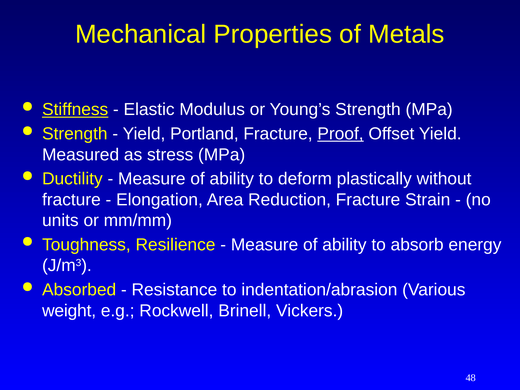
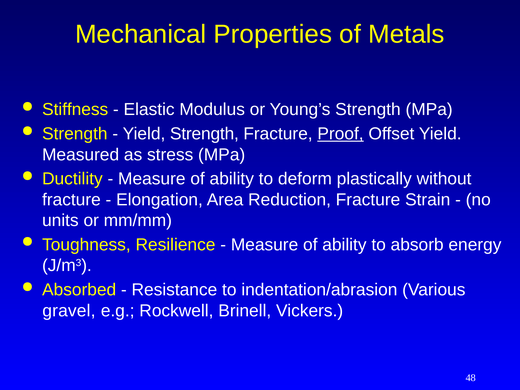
Stiffness underline: present -> none
Yield Portland: Portland -> Strength
weight: weight -> gravel
